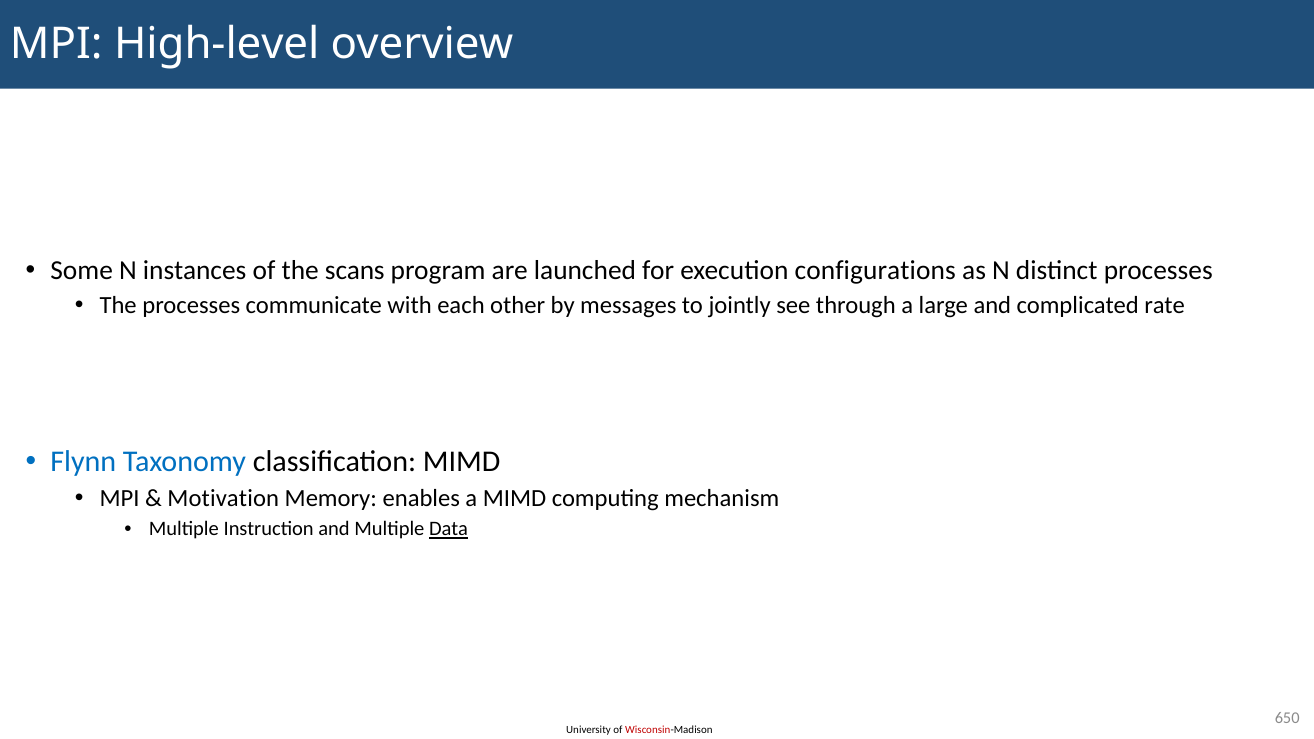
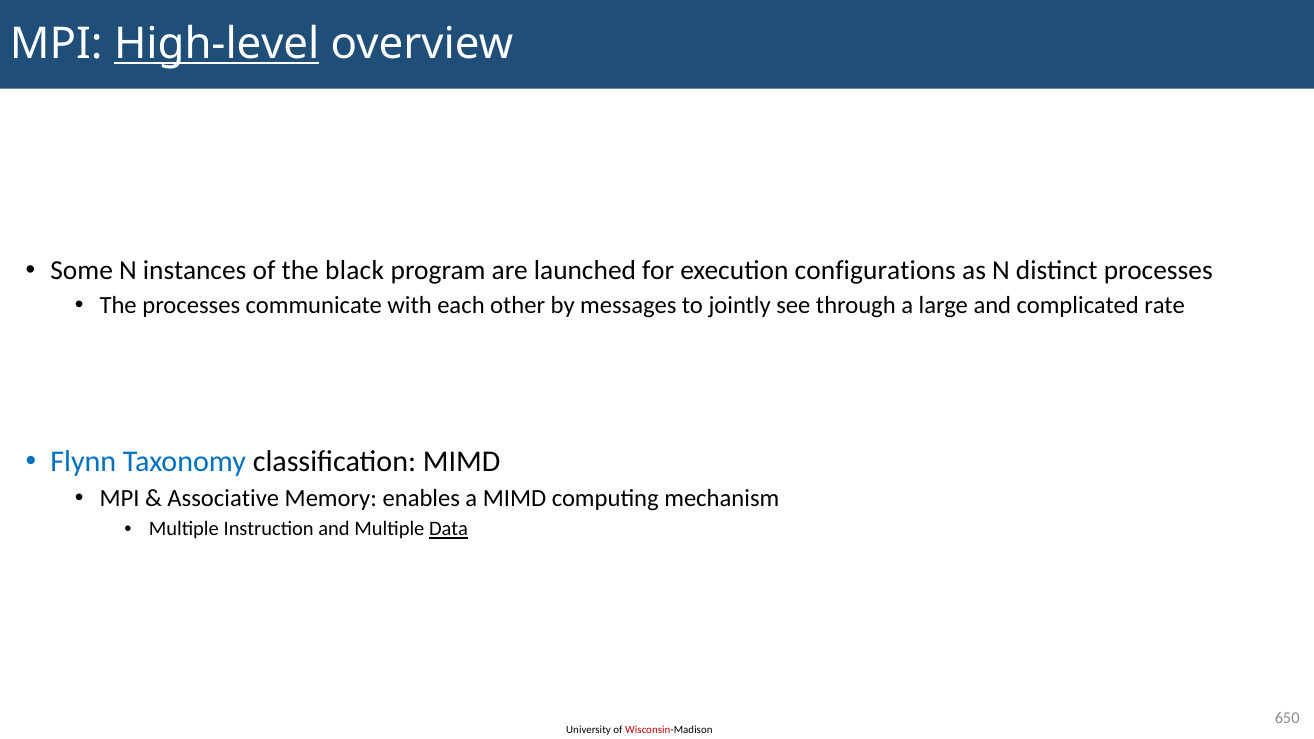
High-level underline: none -> present
scans: scans -> black
Motivation: Motivation -> Associative
